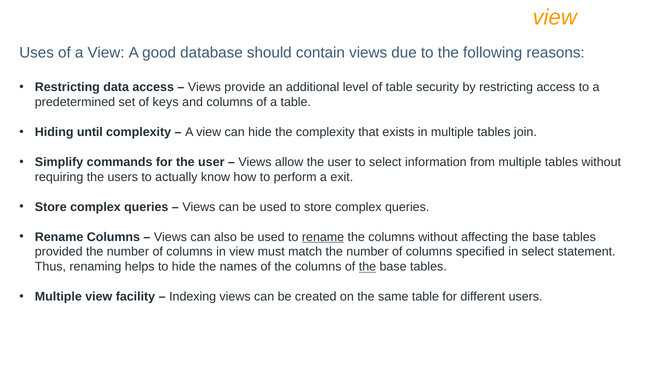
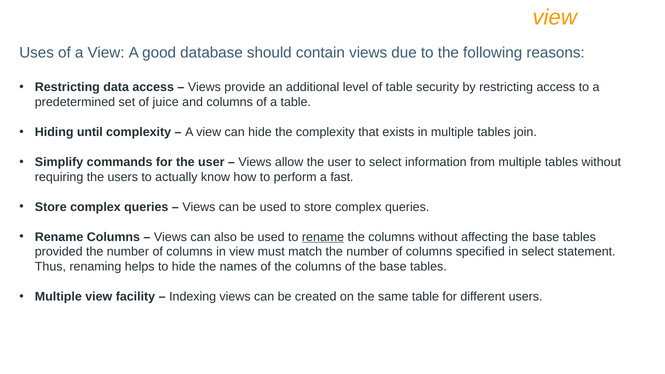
keys: keys -> juice
exit: exit -> fast
the at (367, 267) underline: present -> none
